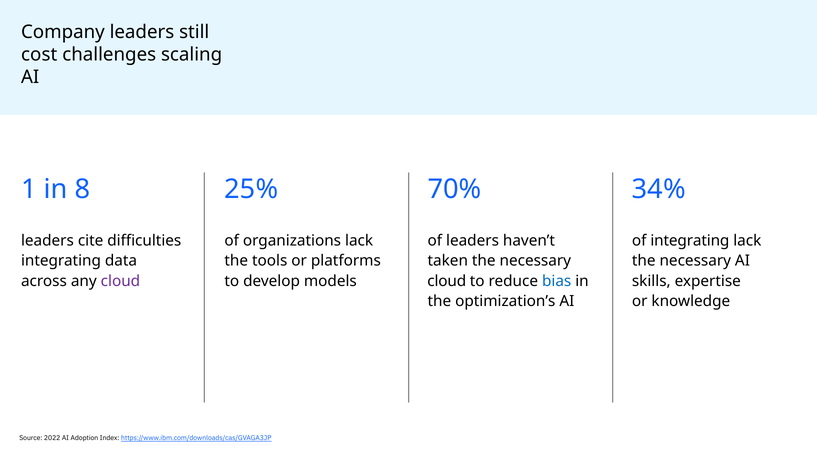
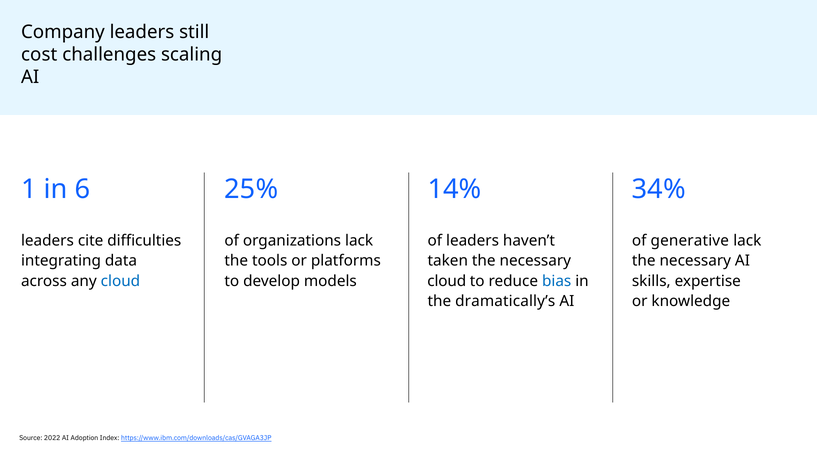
8: 8 -> 6
70%: 70% -> 14%
of integrating: integrating -> generative
cloud at (120, 281) colour: purple -> blue
optimization’s: optimization’s -> dramatically’s
